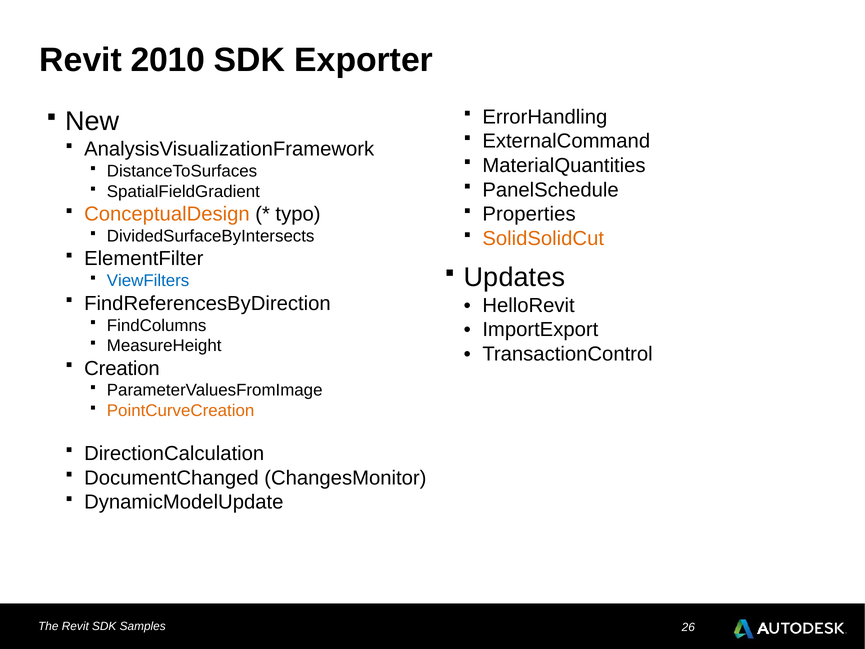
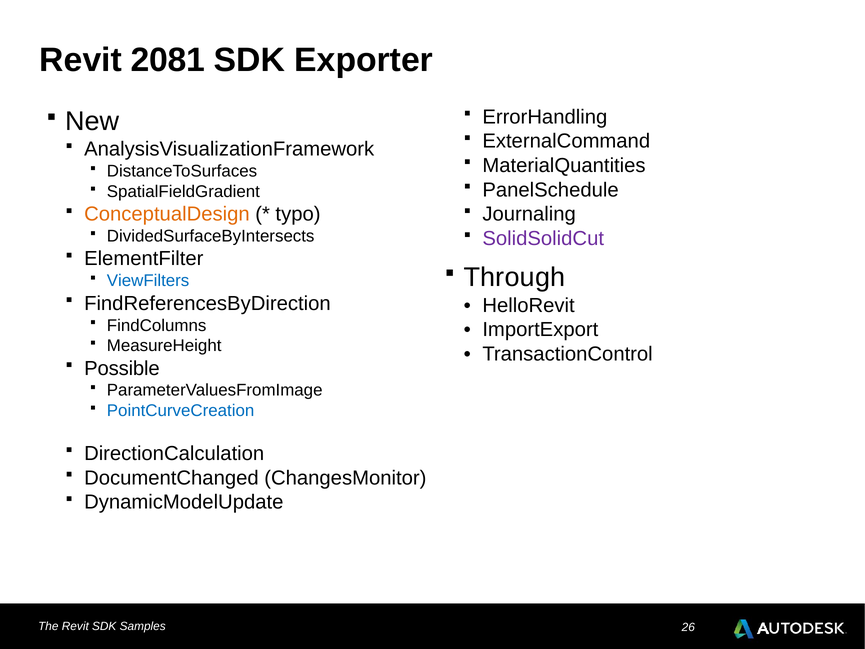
2010: 2010 -> 2081
Properties: Properties -> Journaling
SolidSolidCut colour: orange -> purple
Updates: Updates -> Through
Creation: Creation -> Possible
PointCurveCreation colour: orange -> blue
